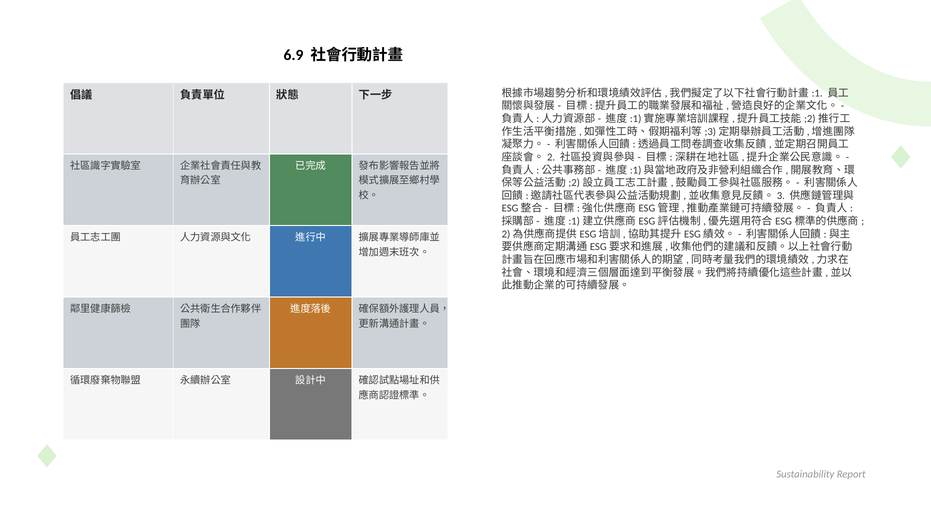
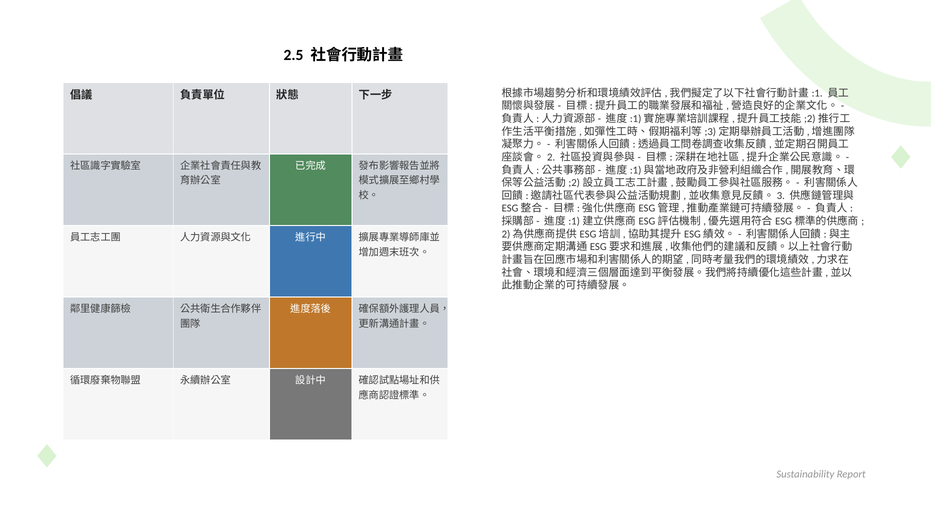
6.9: 6.9 -> 2.5
